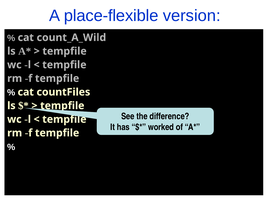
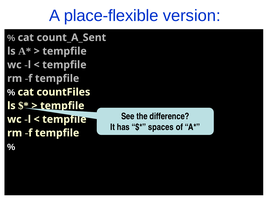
count_A_Wild: count_A_Wild -> count_A_Sent
worked: worked -> spaces
